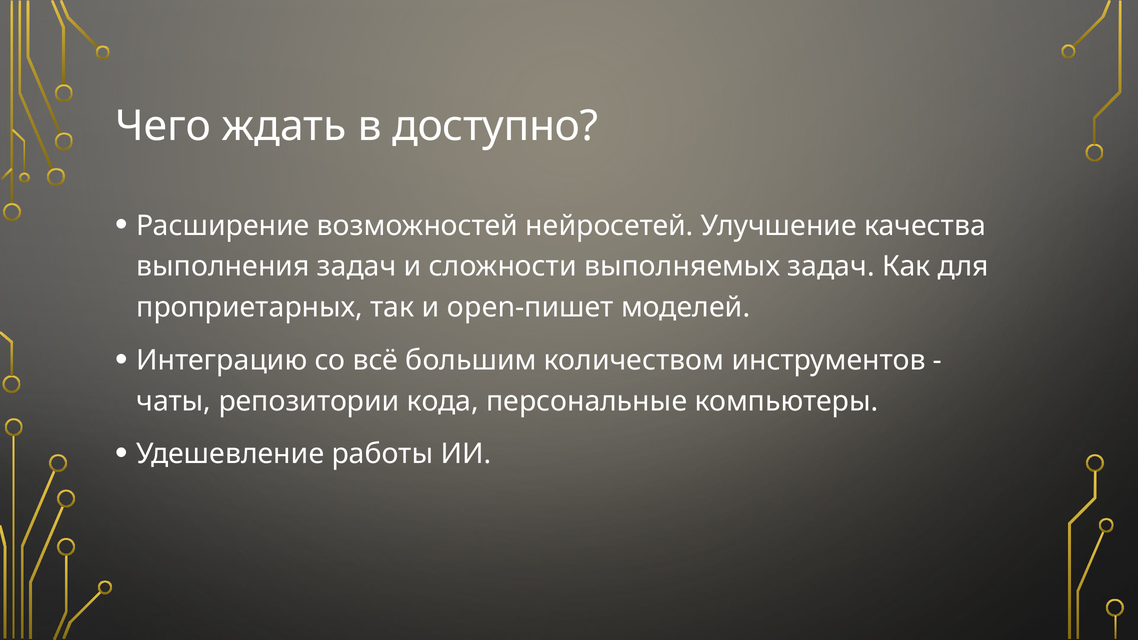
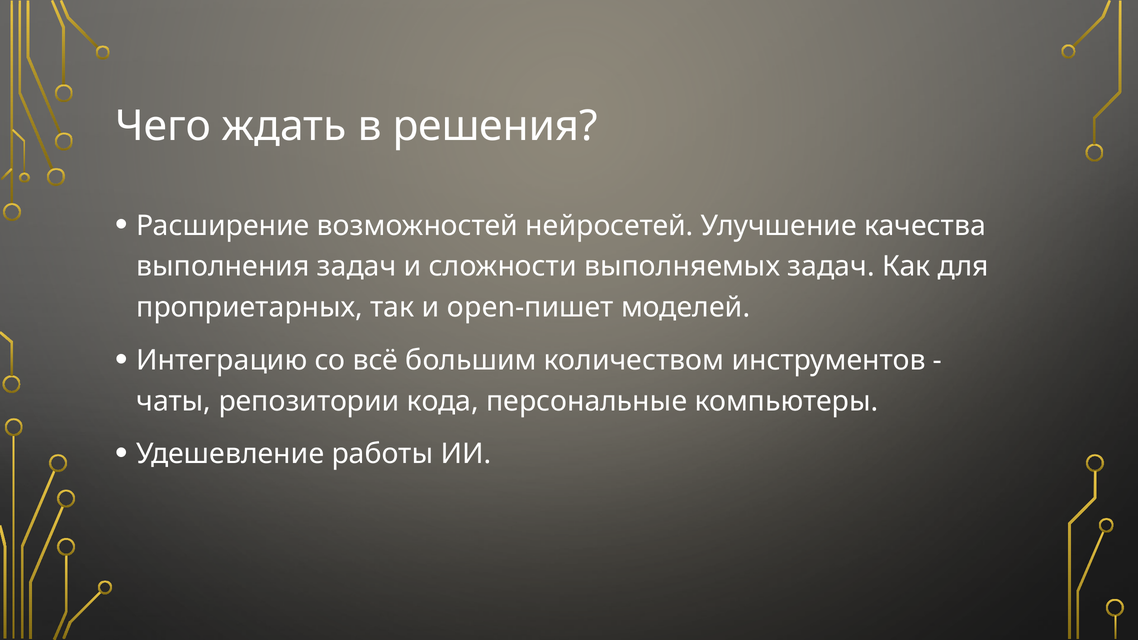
доступно: доступно -> решения
